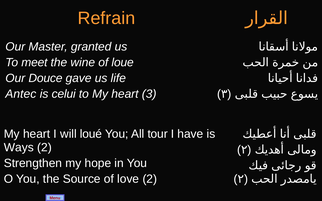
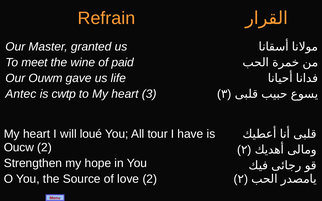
loue: loue -> paid
Douce: Douce -> Ouwm
celui: celui -> cwtp
Ways: Ways -> Oucw
